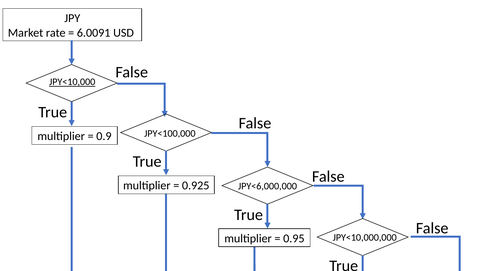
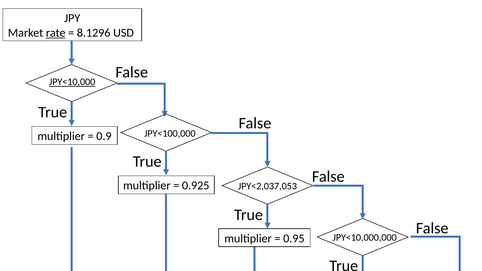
rate underline: none -> present
6.0091: 6.0091 -> 8.1296
JPY<6,000,000: JPY<6,000,000 -> JPY<2,037,053
